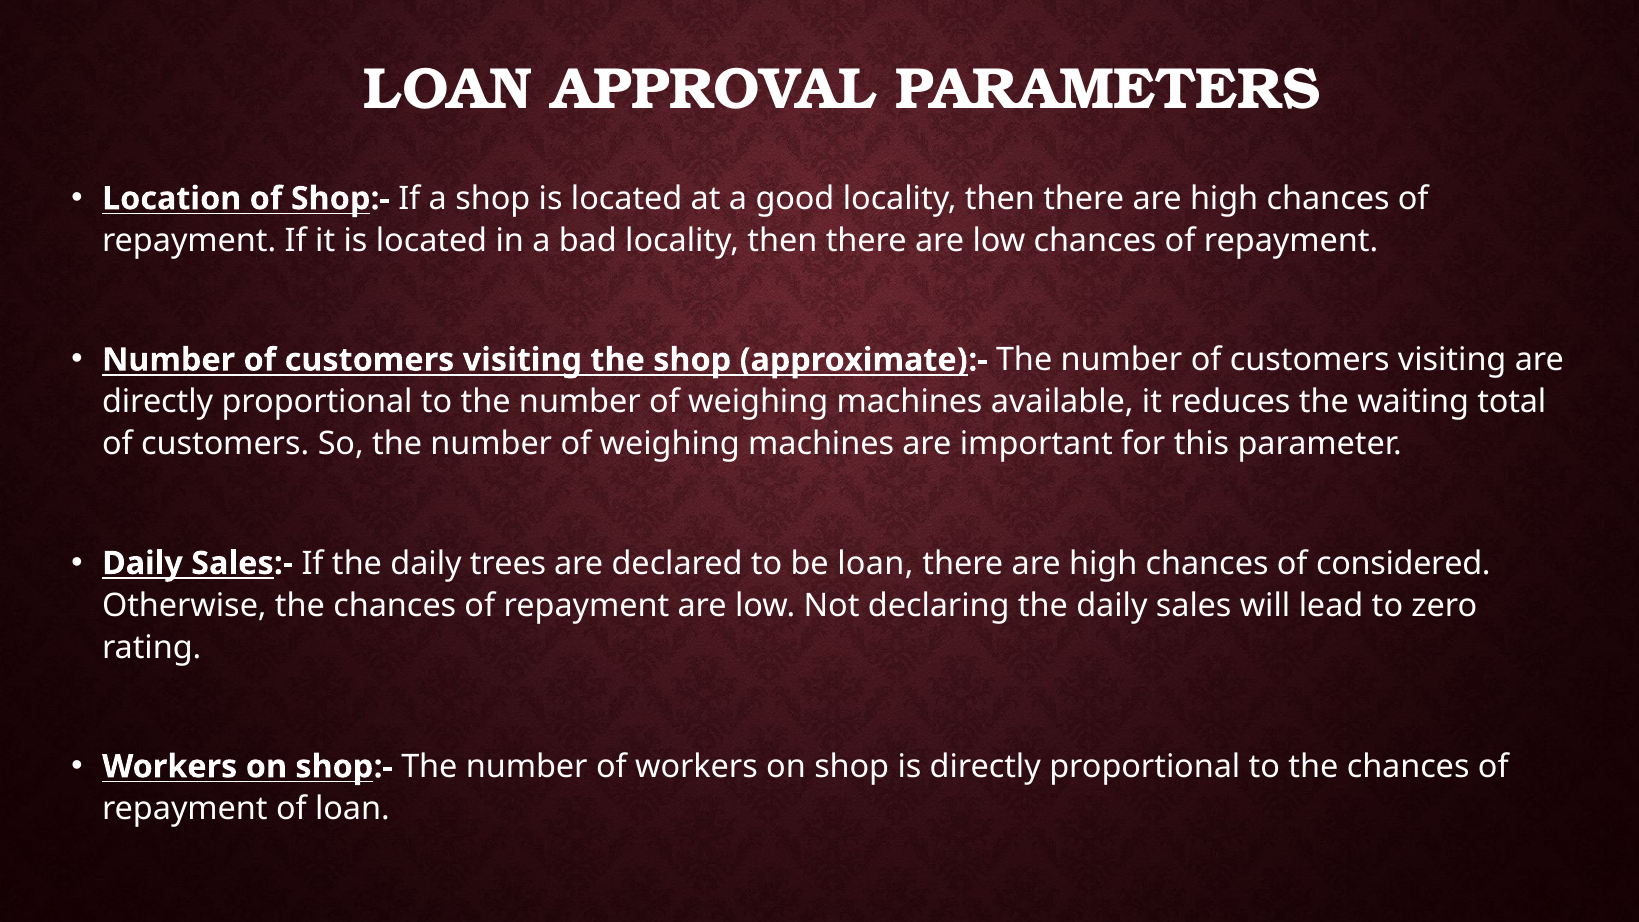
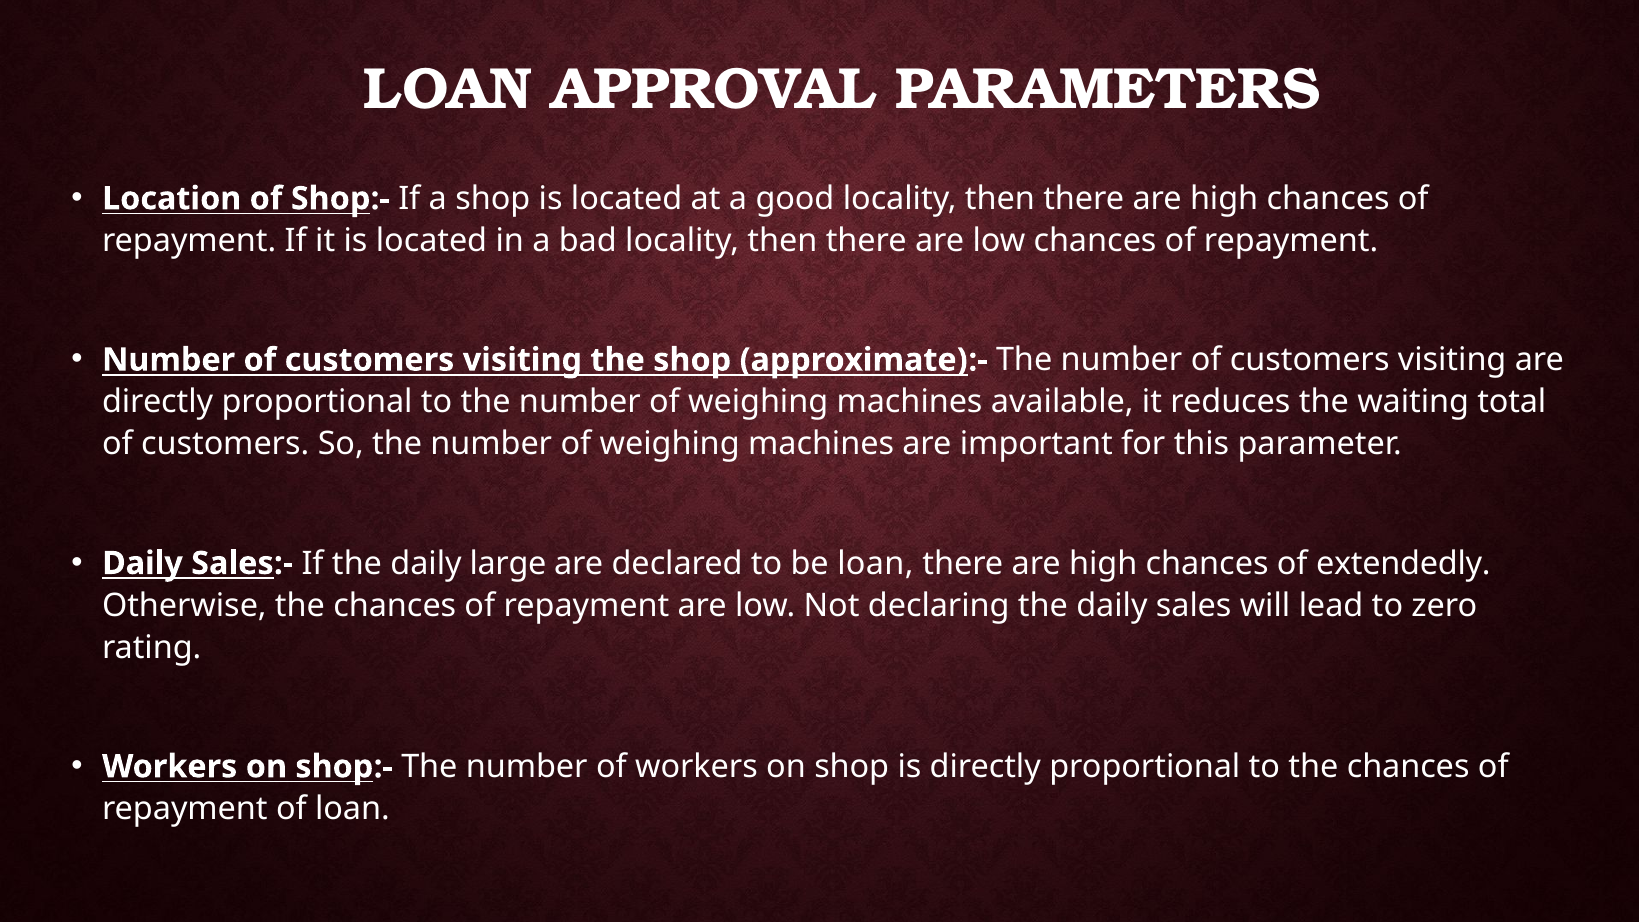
trees: trees -> large
considered: considered -> extendedly
